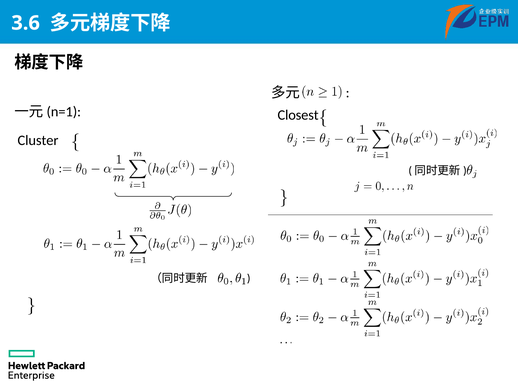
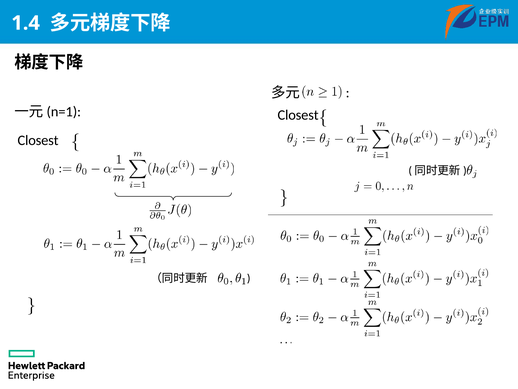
3.6: 3.6 -> 1.4
Cluster at (38, 140): Cluster -> Closest
